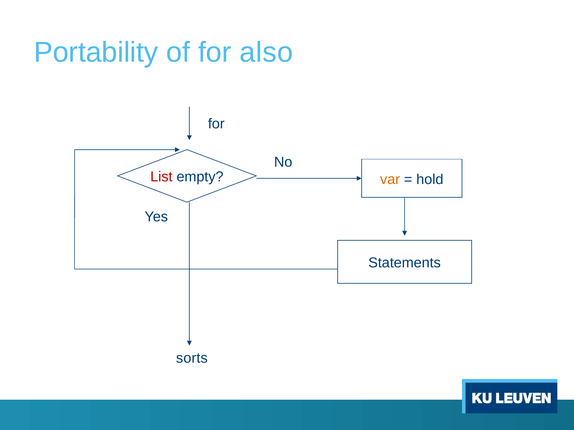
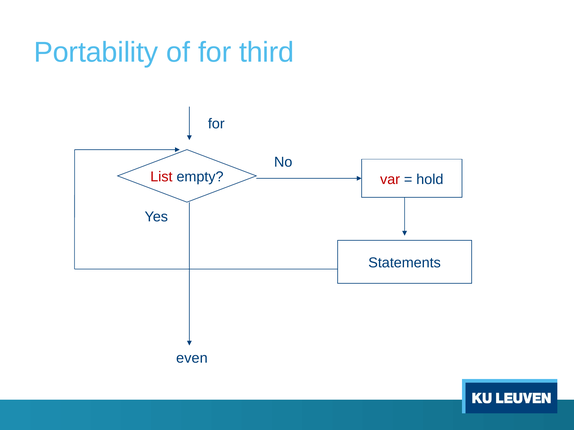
also: also -> third
var colour: orange -> red
sorts: sorts -> even
